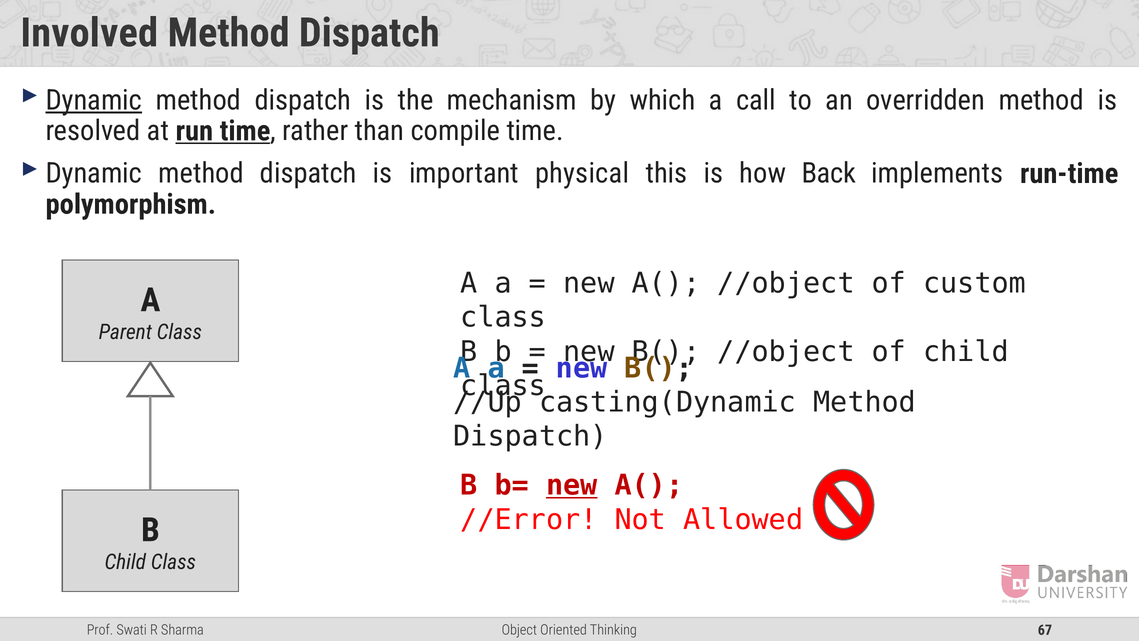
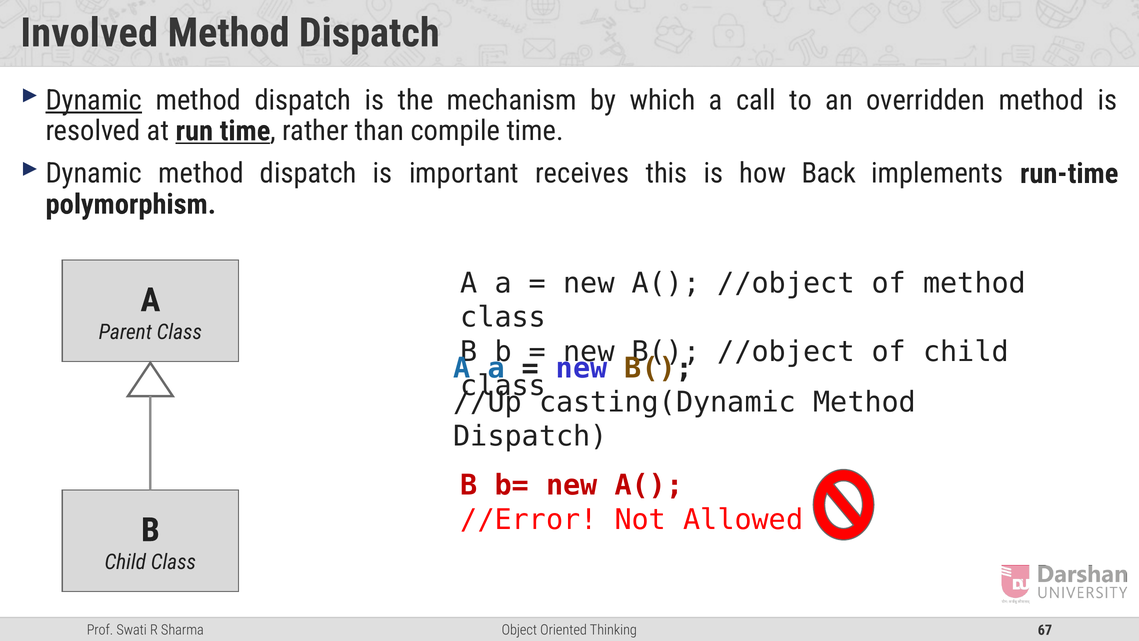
physical: physical -> receives
of custom: custom -> method
new at (572, 485) underline: present -> none
